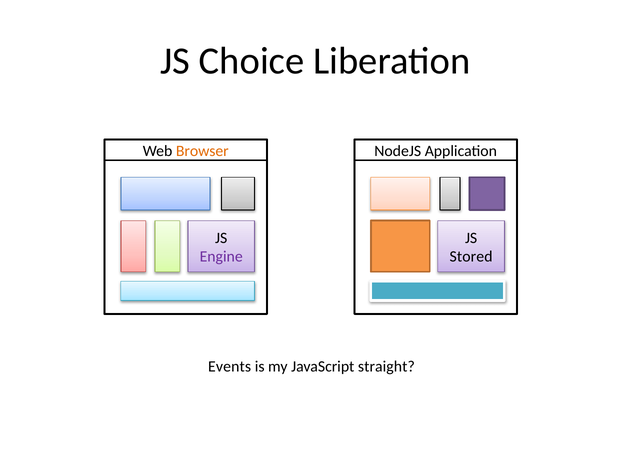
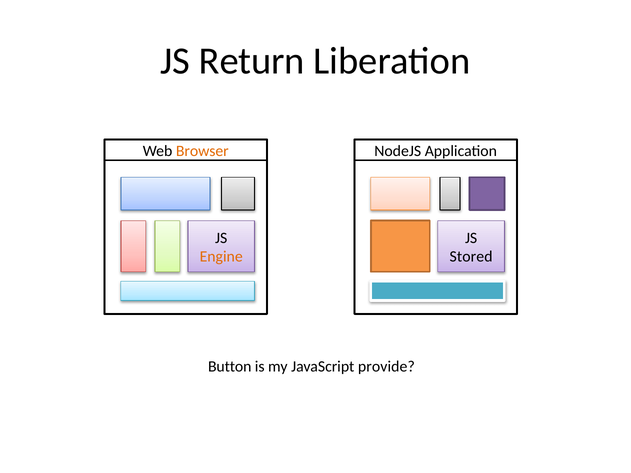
Choice: Choice -> Return
Engine colour: purple -> orange
Events: Events -> Button
straight: straight -> provide
